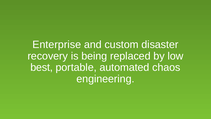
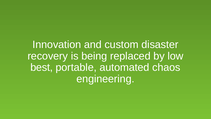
Enterprise: Enterprise -> Innovation
